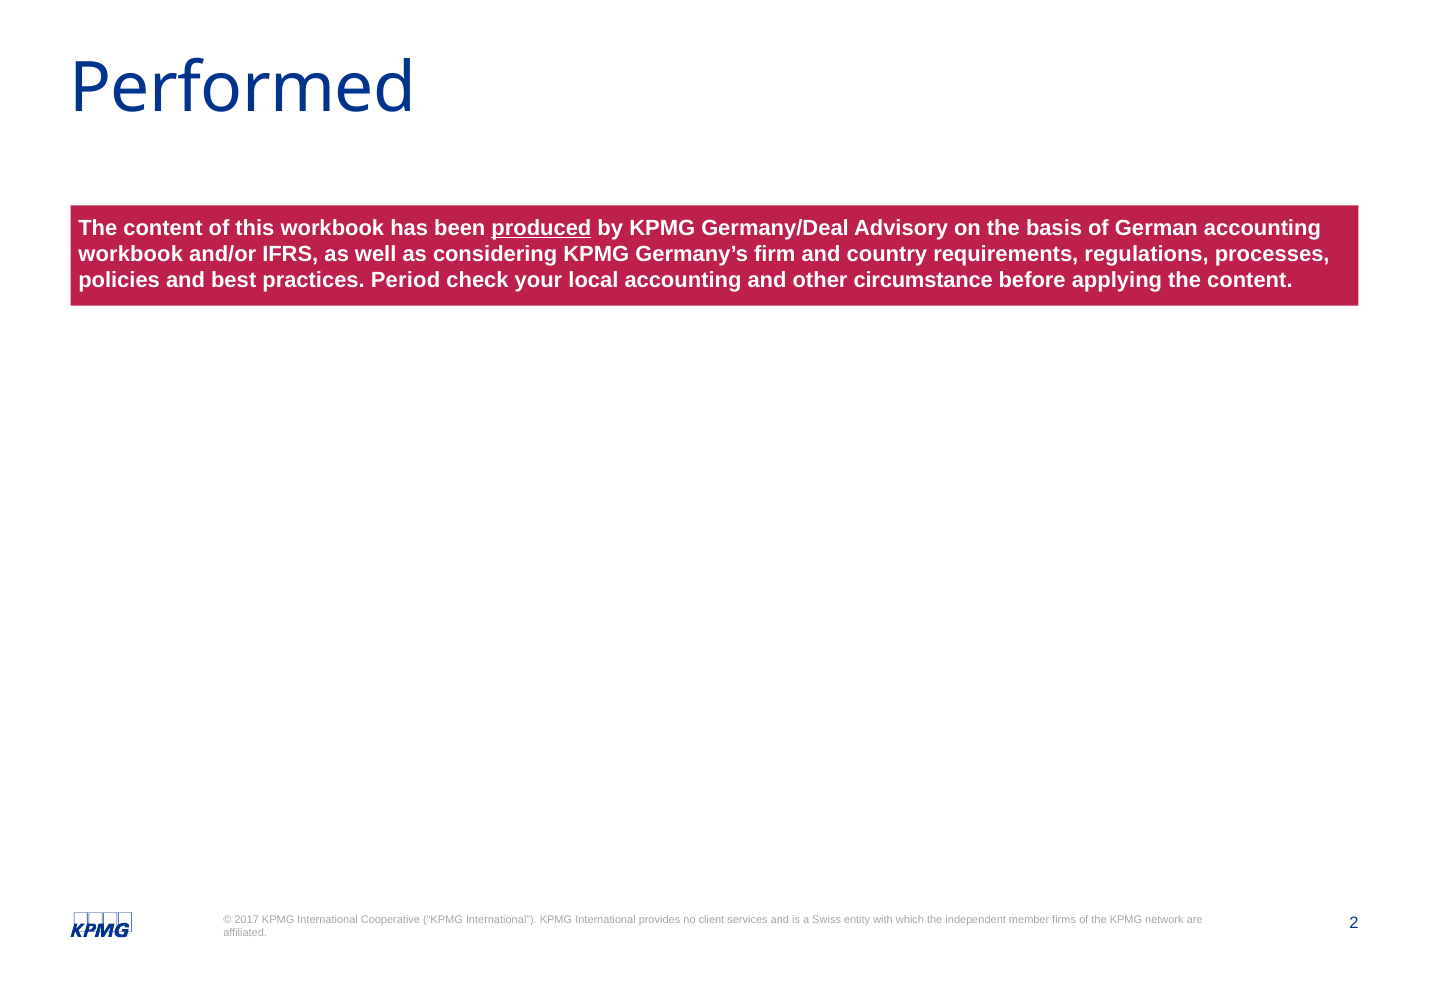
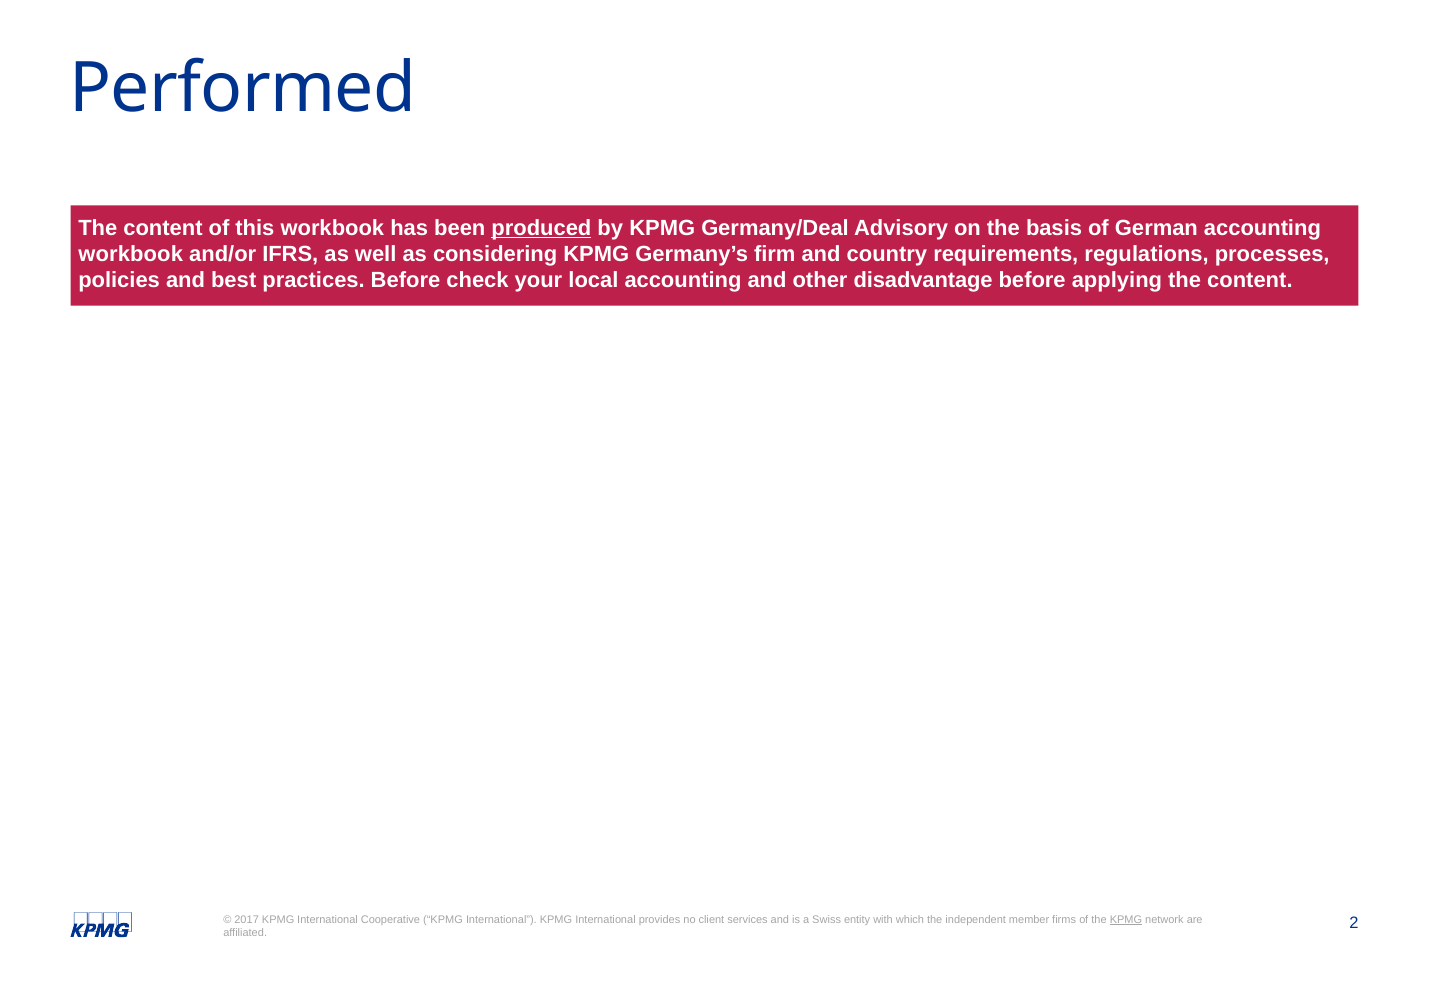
practices Period: Period -> Before
circumstance: circumstance -> disadvantage
KPMG at (1126, 919) underline: none -> present
